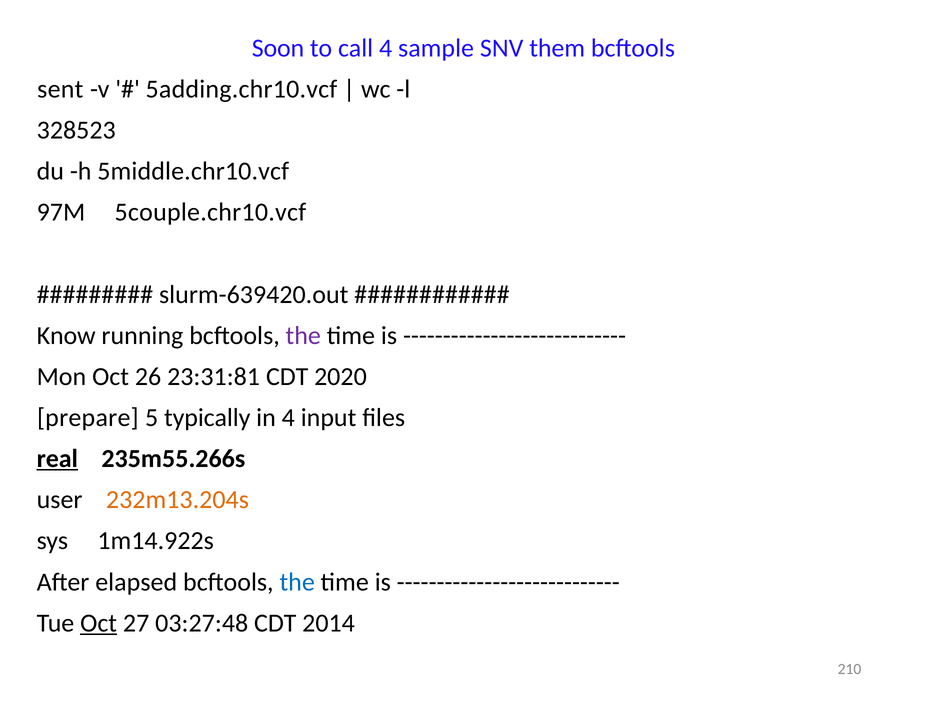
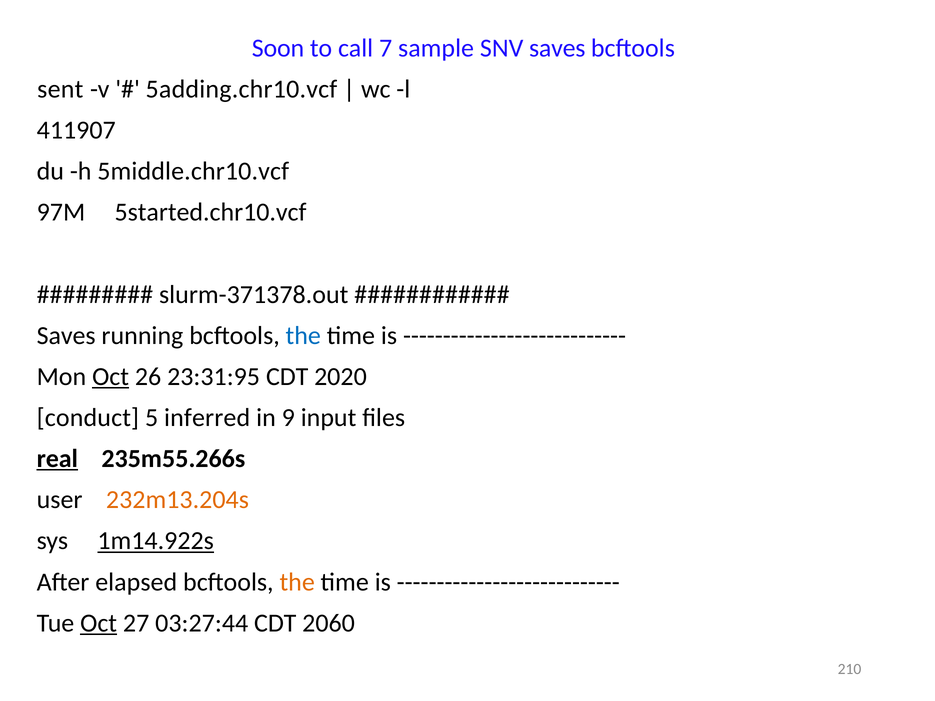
call 4: 4 -> 7
SNV them: them -> saves
328523: 328523 -> 411907
5couple.chr10.vcf: 5couple.chr10.vcf -> 5started.chr10.vcf
slurm-639420.out: slurm-639420.out -> slurm-371378.out
Know at (66, 336): Know -> Saves
the at (303, 336) colour: purple -> blue
Oct at (111, 377) underline: none -> present
23:31:81: 23:31:81 -> 23:31:95
prepare: prepare -> conduct
typically: typically -> inferred
in 4: 4 -> 9
1m14.922s underline: none -> present
the at (297, 582) colour: blue -> orange
03:27:48: 03:27:48 -> 03:27:44
2014: 2014 -> 2060
